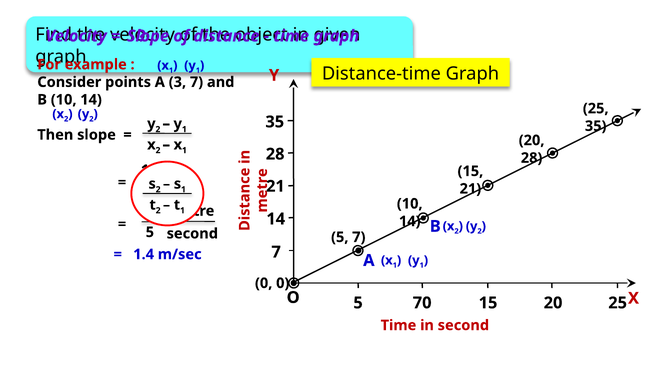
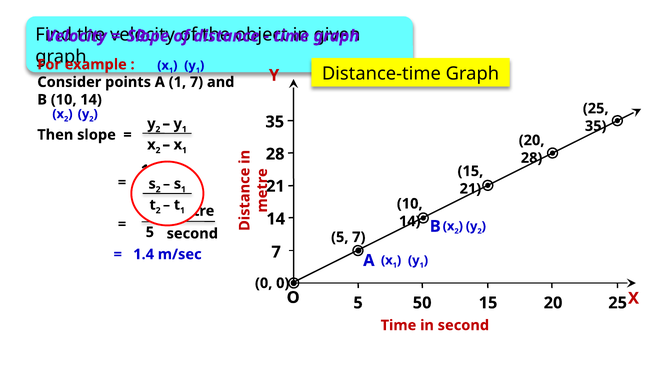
A 3: 3 -> 1
70: 70 -> 50
